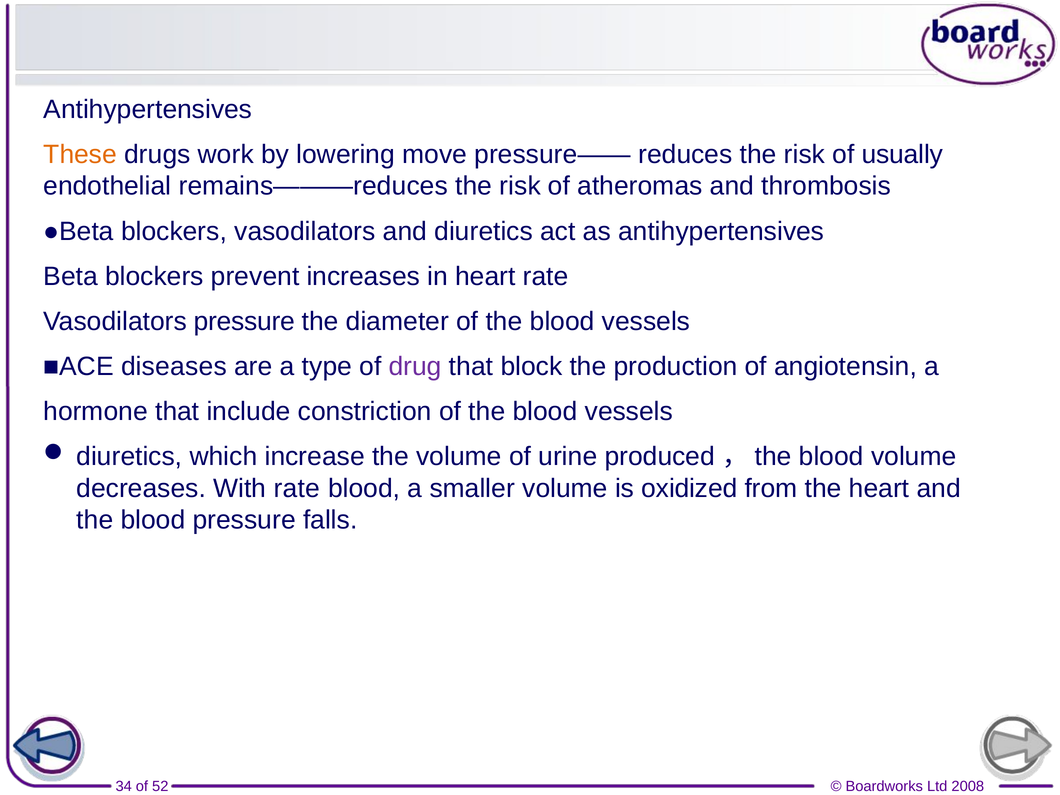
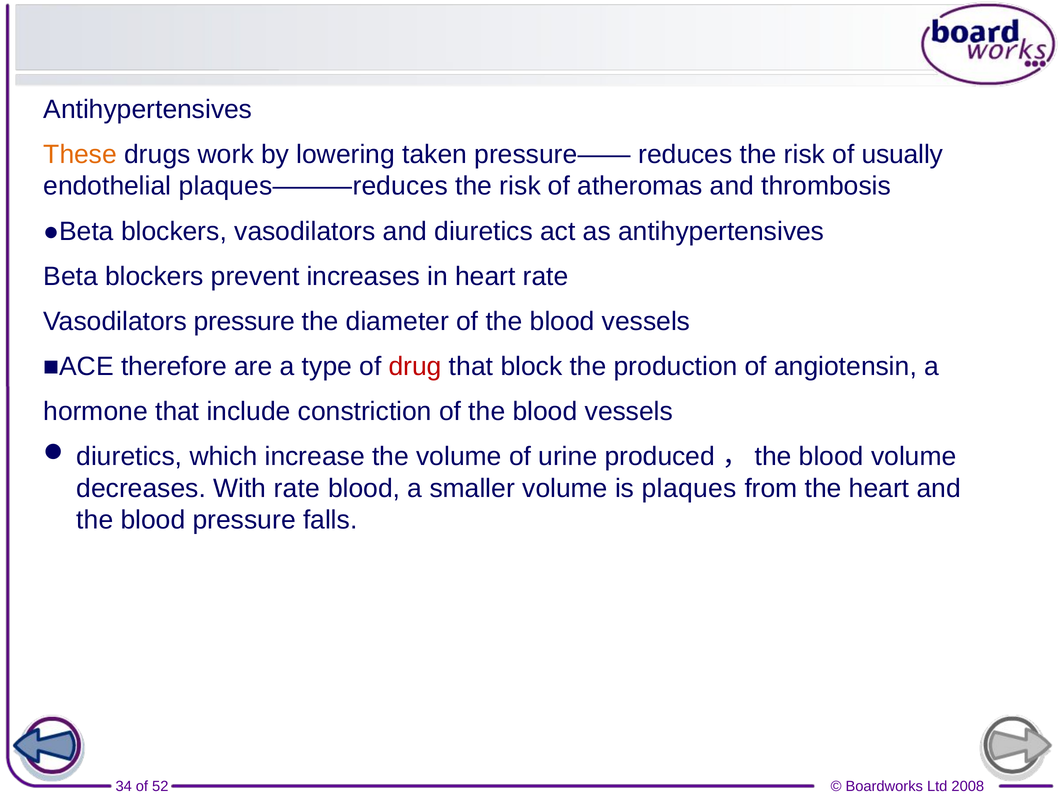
move: move -> taken
remains———reduces: remains———reduces -> plaques———reduces
diseases: diseases -> therefore
drug colour: purple -> red
oxidized: oxidized -> plaques
